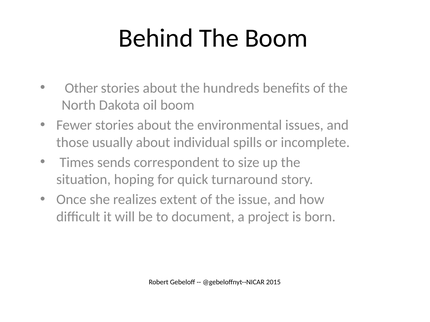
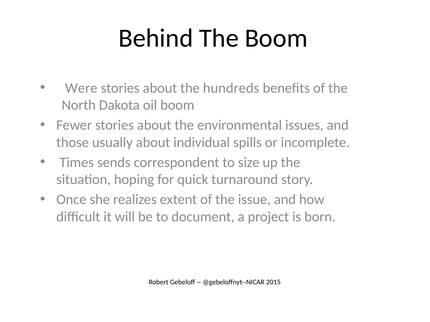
Other: Other -> Were
